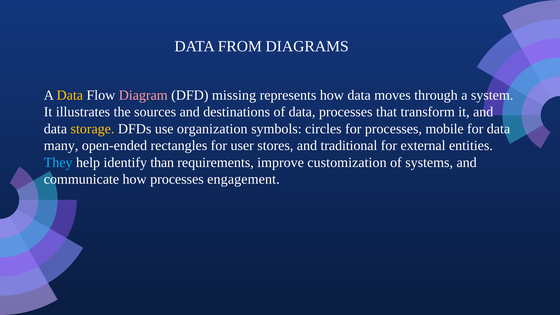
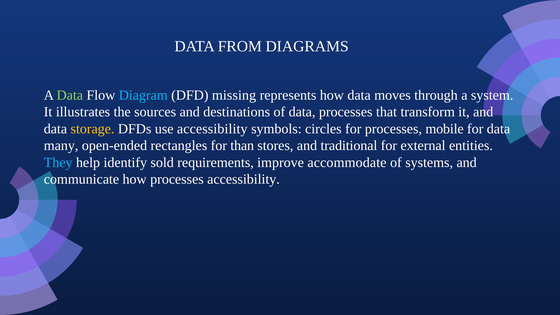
Data at (70, 95) colour: yellow -> light green
Diagram colour: pink -> light blue
use organization: organization -> accessibility
user: user -> than
than: than -> sold
customization: customization -> accommodate
processes engagement: engagement -> accessibility
